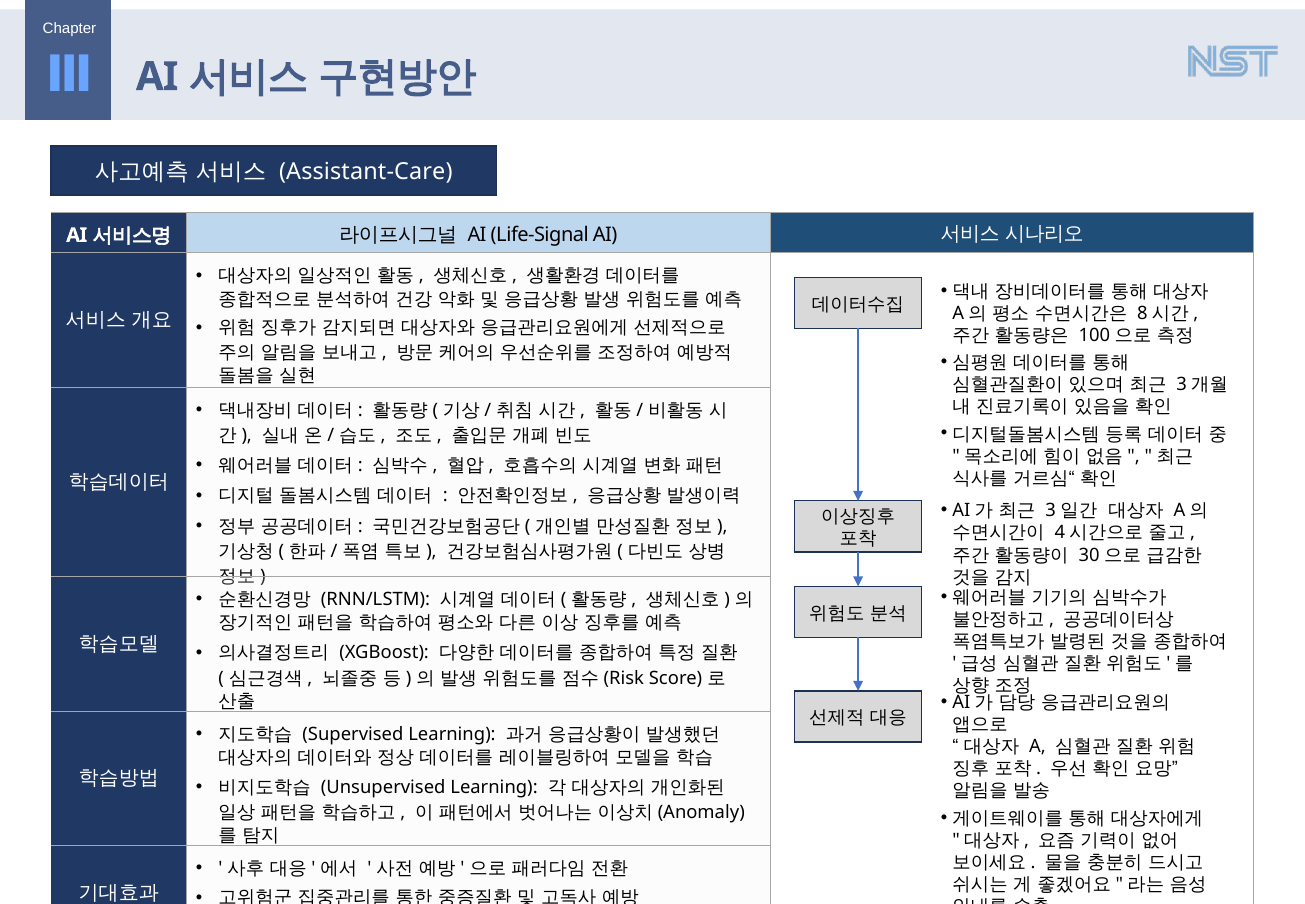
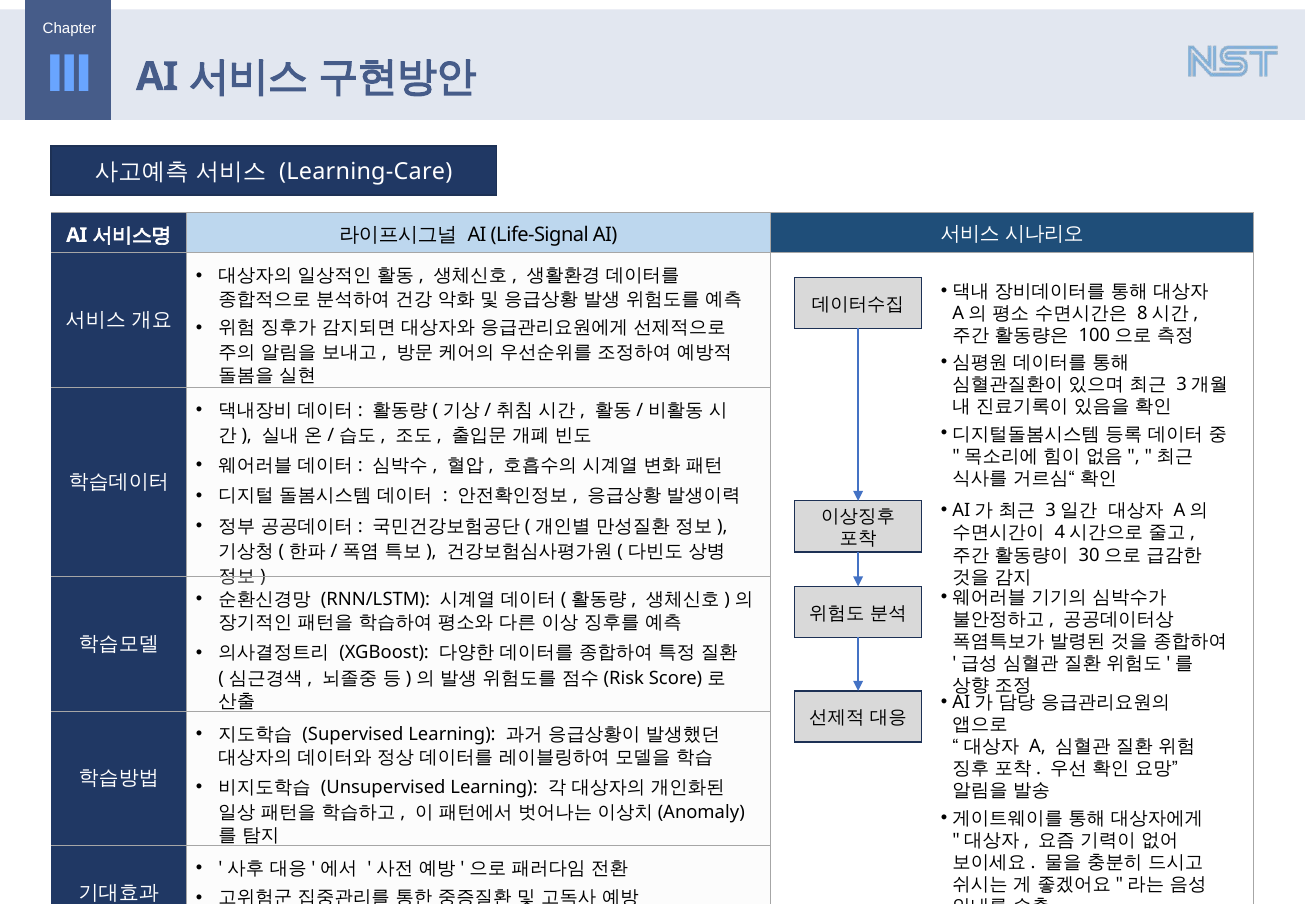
Assistant-Care: Assistant-Care -> Learning-Care
